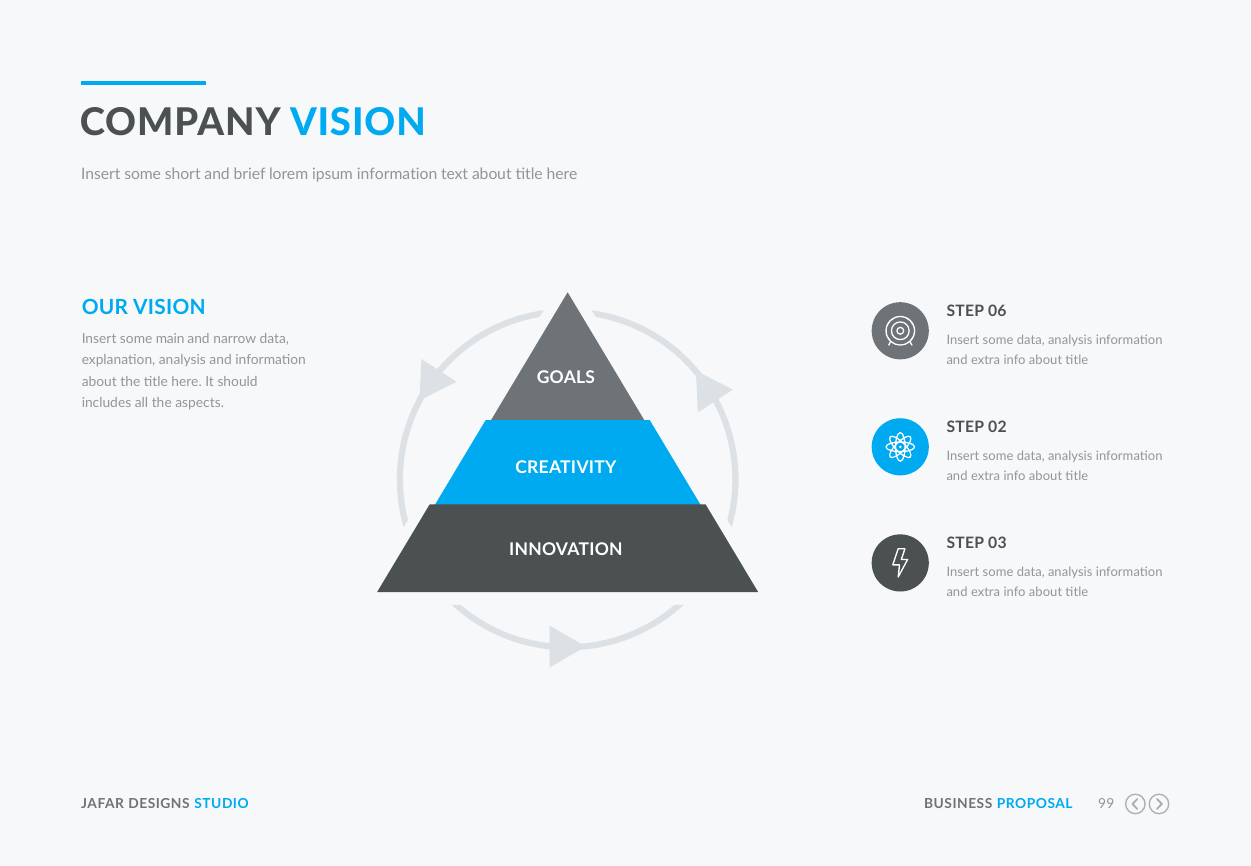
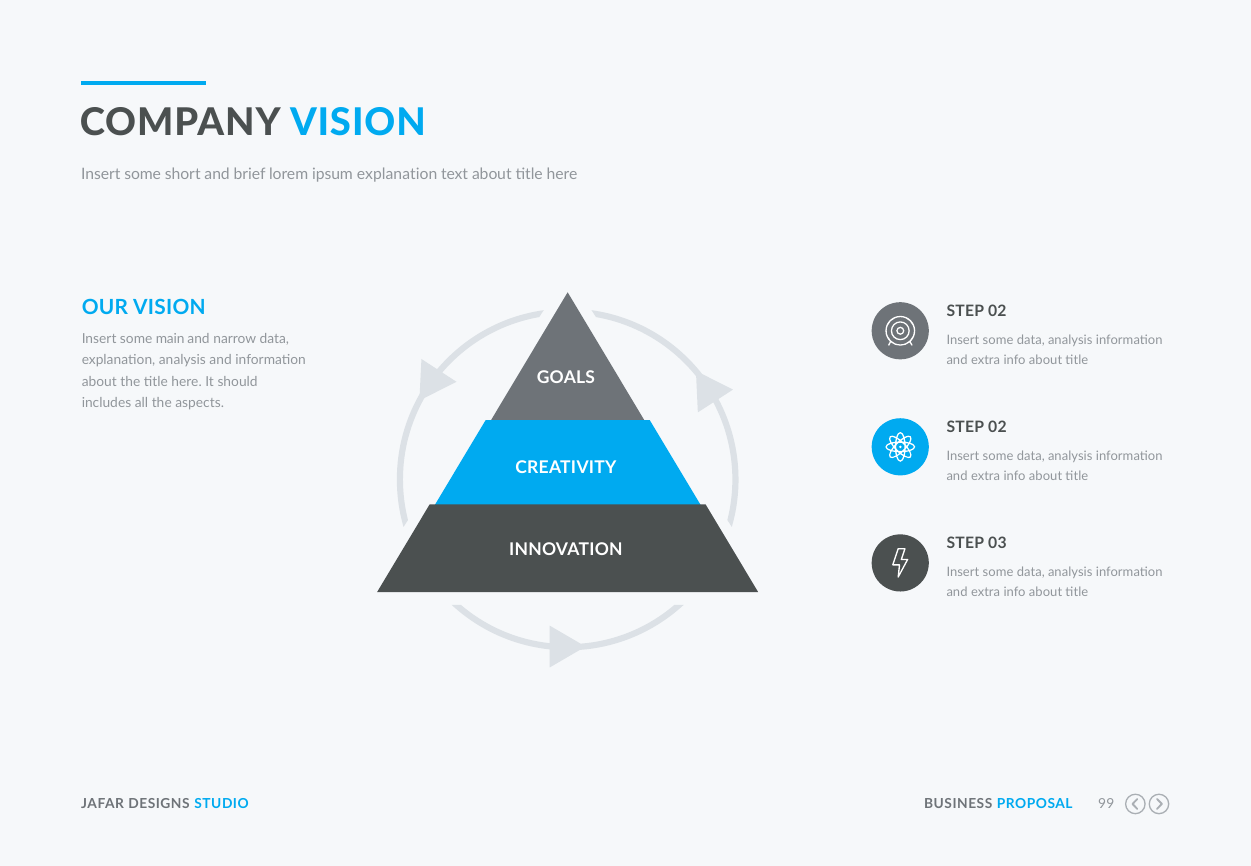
ipsum information: information -> explanation
06 at (997, 311): 06 -> 02
